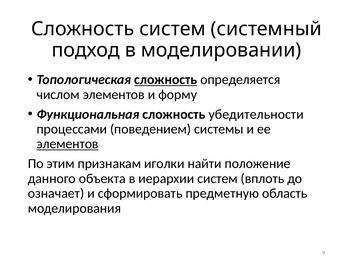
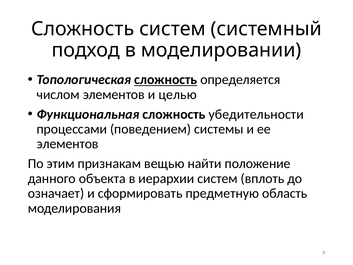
форму: форму -> целью
элементов at (68, 144) underline: present -> none
иголки: иголки -> вещью
